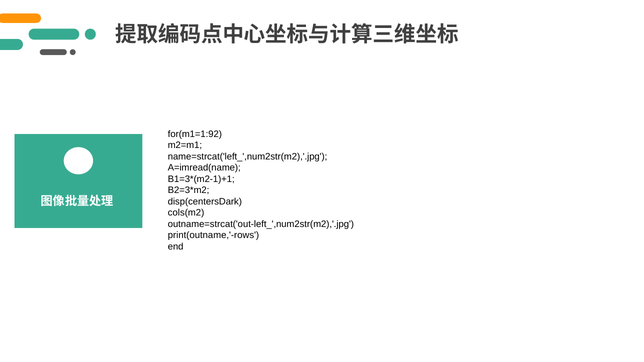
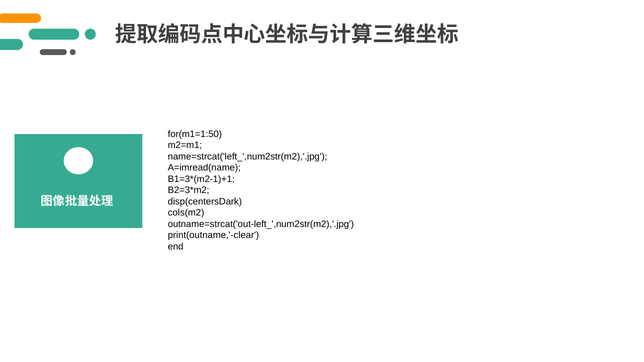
for(m1=1:92: for(m1=1:92 -> for(m1=1:50
print(outname,'-rows: print(outname,'-rows -> print(outname,'-clear
